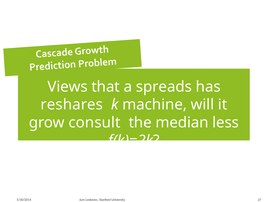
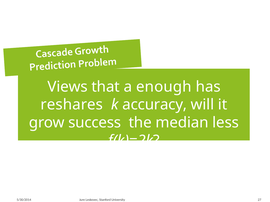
spreads: spreads -> enough
machine: machine -> accuracy
consult: consult -> success
